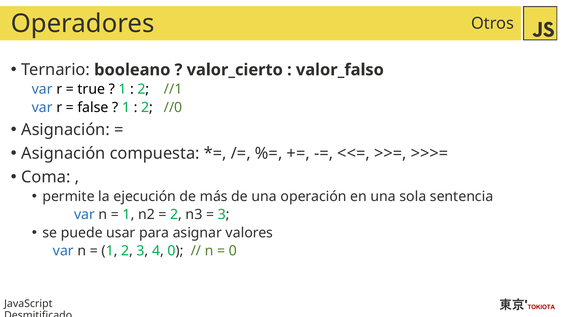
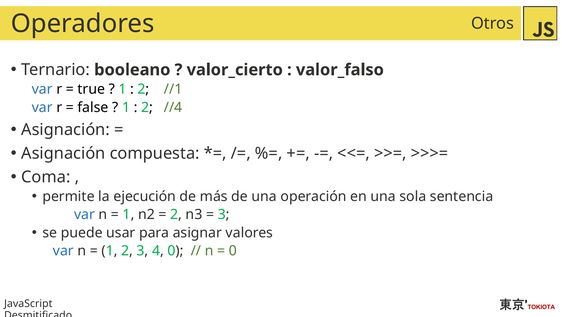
//0: //0 -> //4
